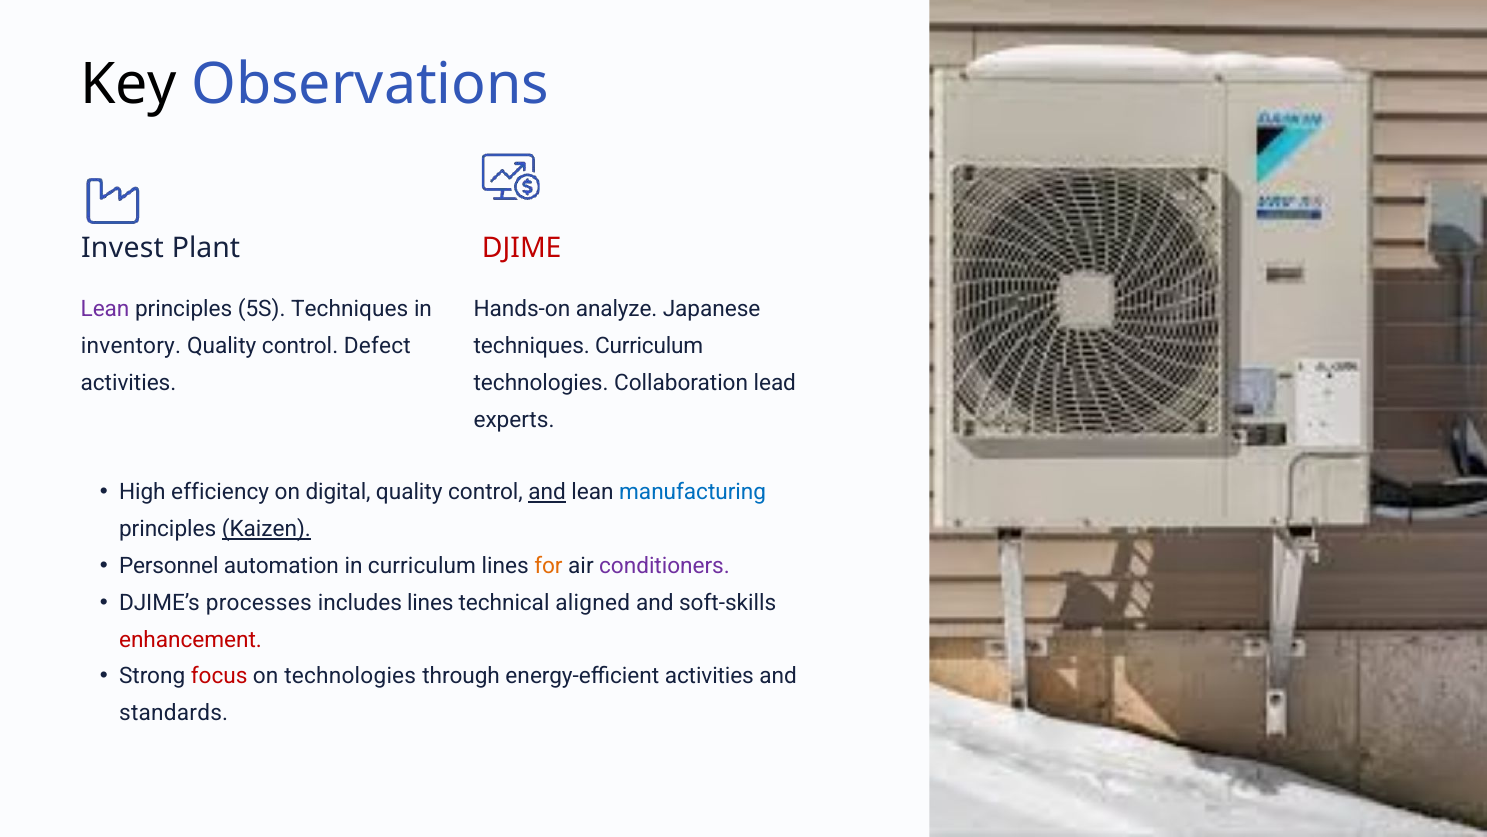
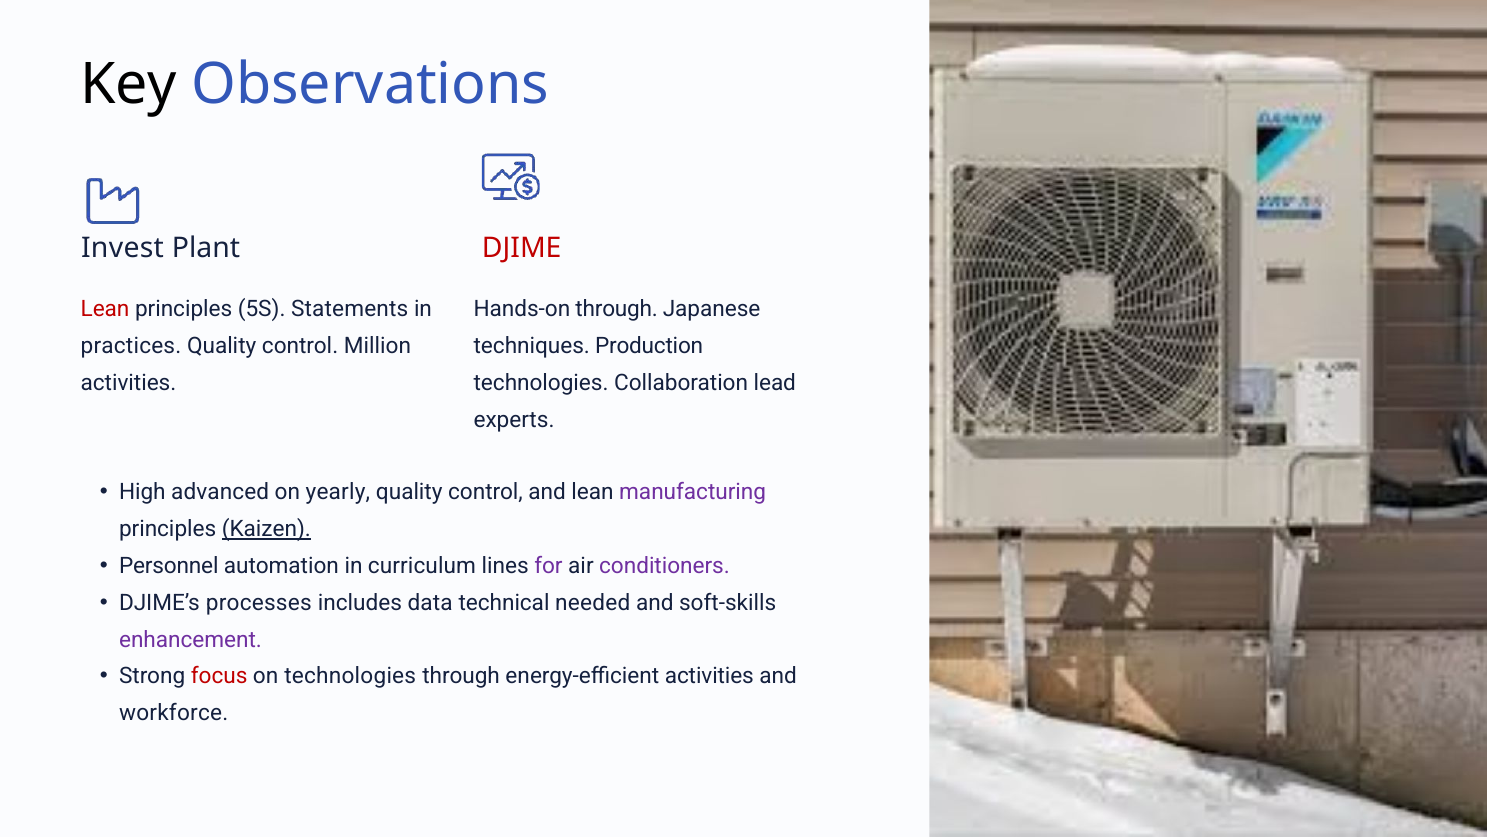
Lean at (105, 309) colour: purple -> red
5S Techniques: Techniques -> Statements
Hands-on analyze: analyze -> through
inventory: inventory -> practices
Defect: Defect -> Million
techniques Curriculum: Curriculum -> Production
efficiency: efficiency -> advanced
digital: digital -> yearly
and at (547, 492) underline: present -> none
manufacturing colour: blue -> purple
for colour: orange -> purple
includes lines: lines -> data
aligned: aligned -> needed
enhancement colour: red -> purple
standards: standards -> workforce
